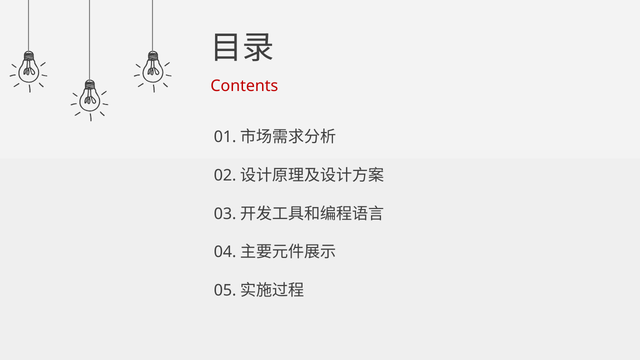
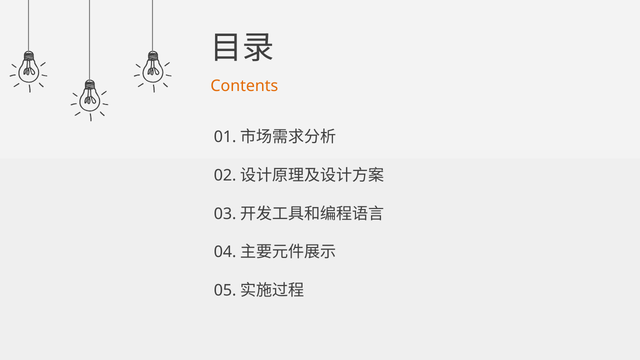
Contents colour: red -> orange
